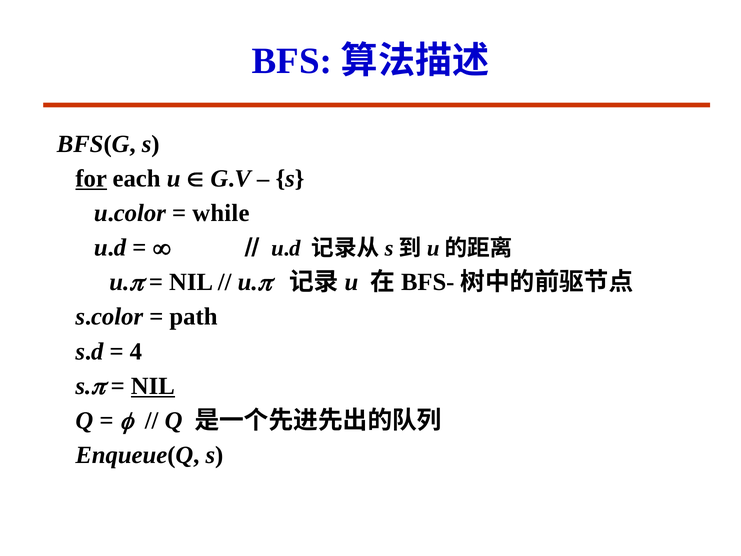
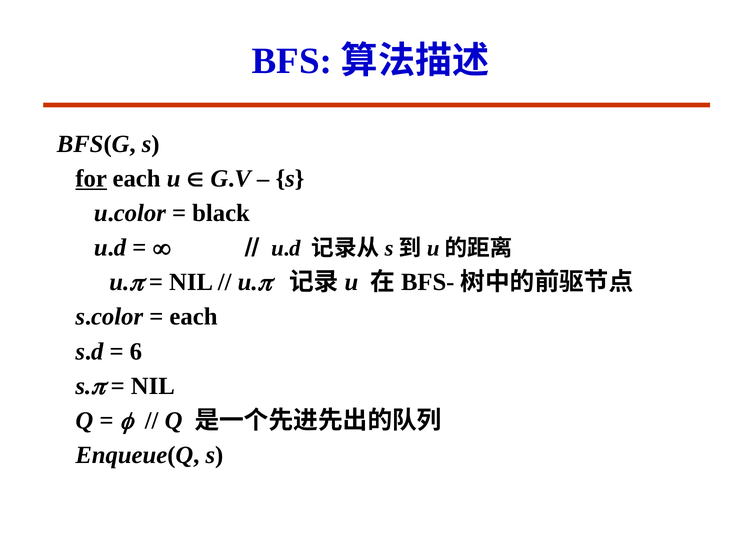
while: while -> black
path at (194, 317): path -> each
4: 4 -> 6
NIL at (153, 386) underline: present -> none
